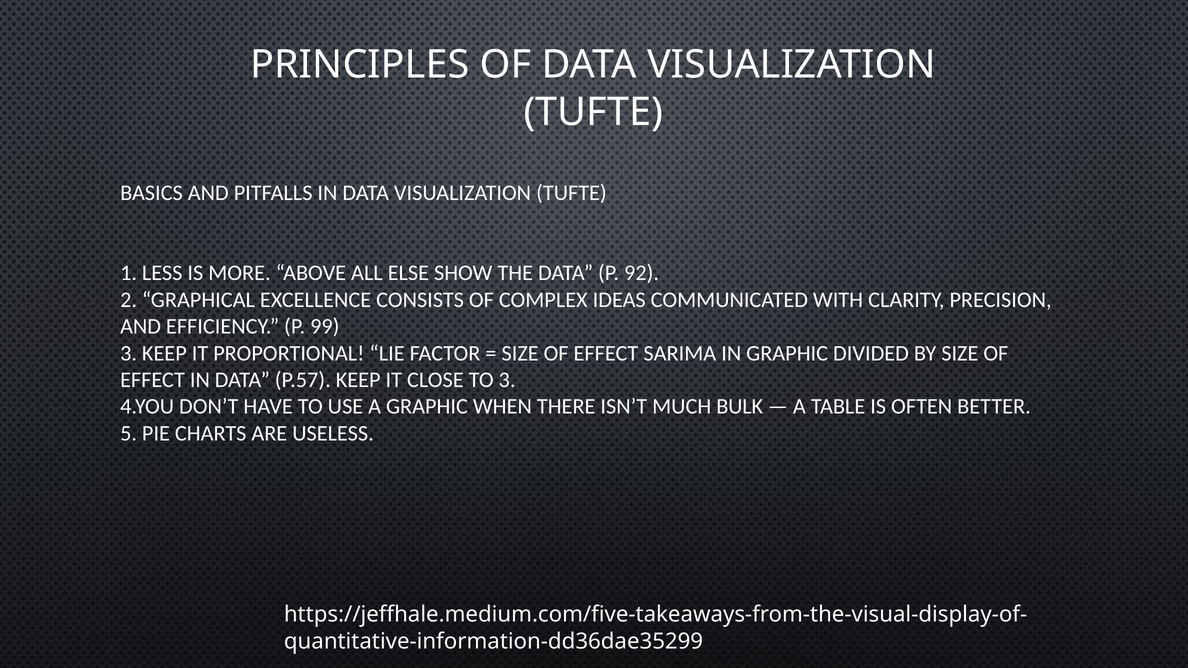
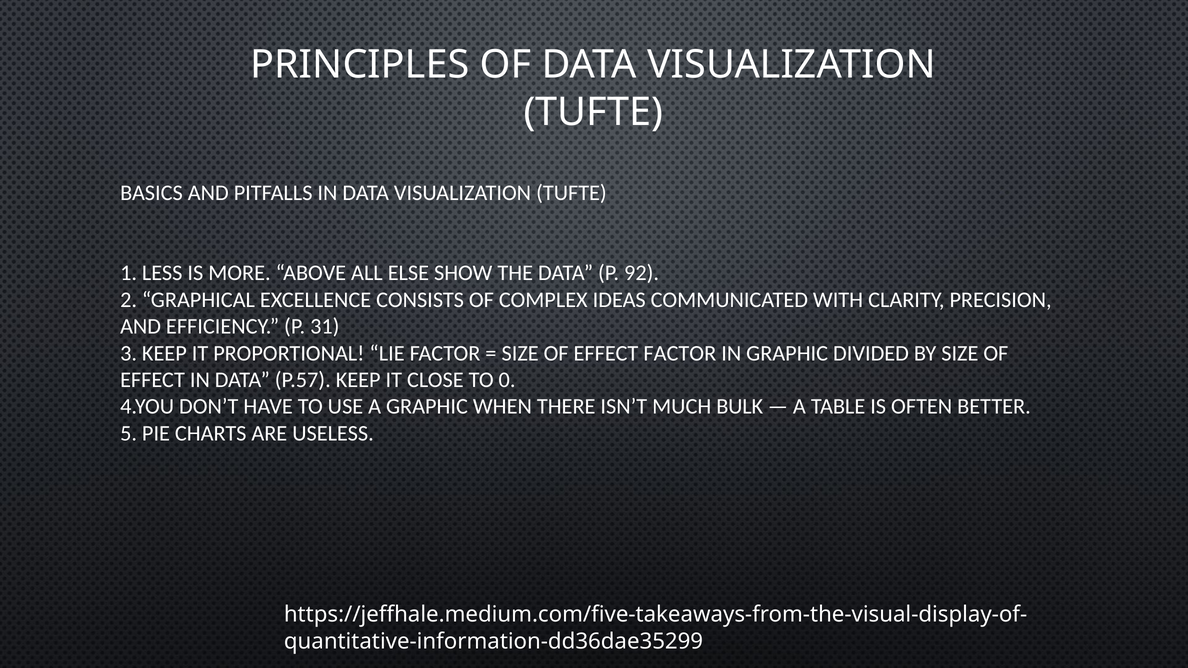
99: 99 -> 31
EFFECT SARIMA: SARIMA -> FACTOR
TO 3: 3 -> 0
